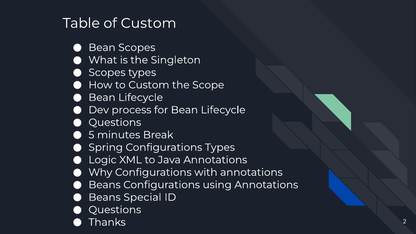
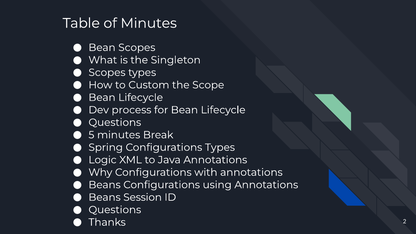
of Custom: Custom -> Minutes
Special: Special -> Session
